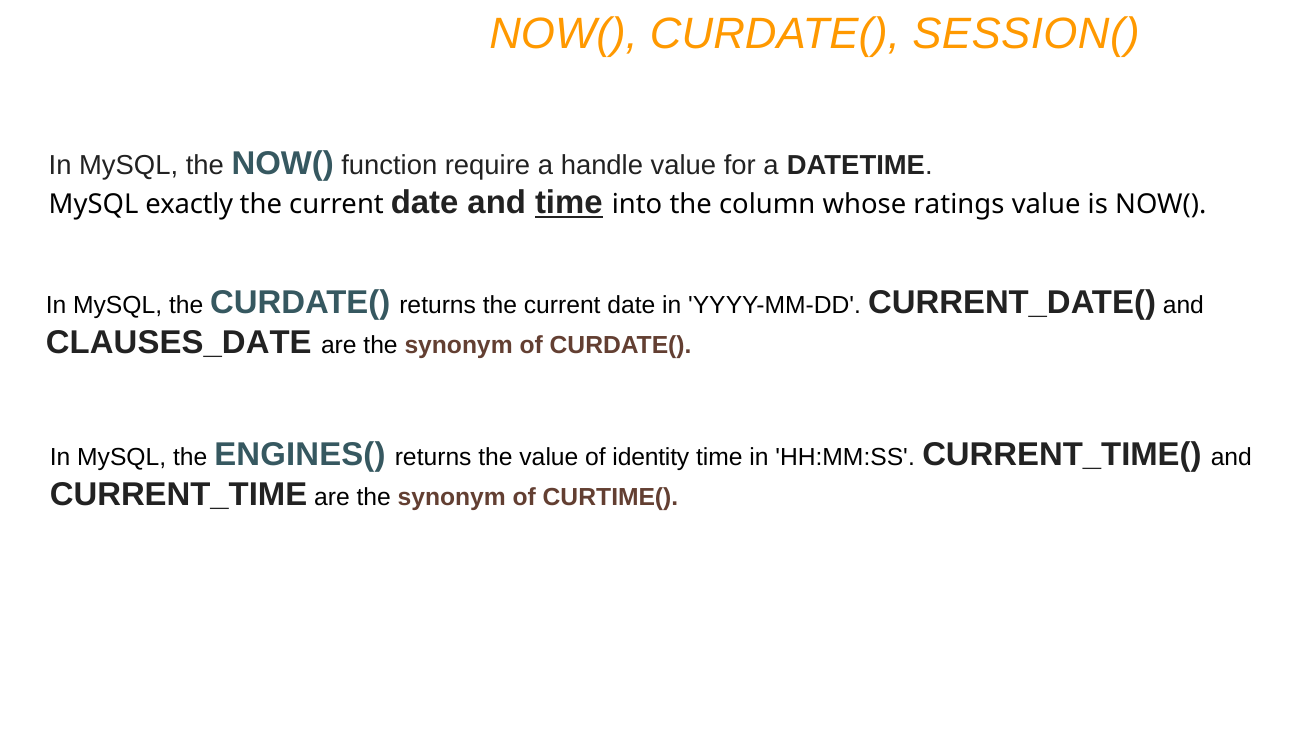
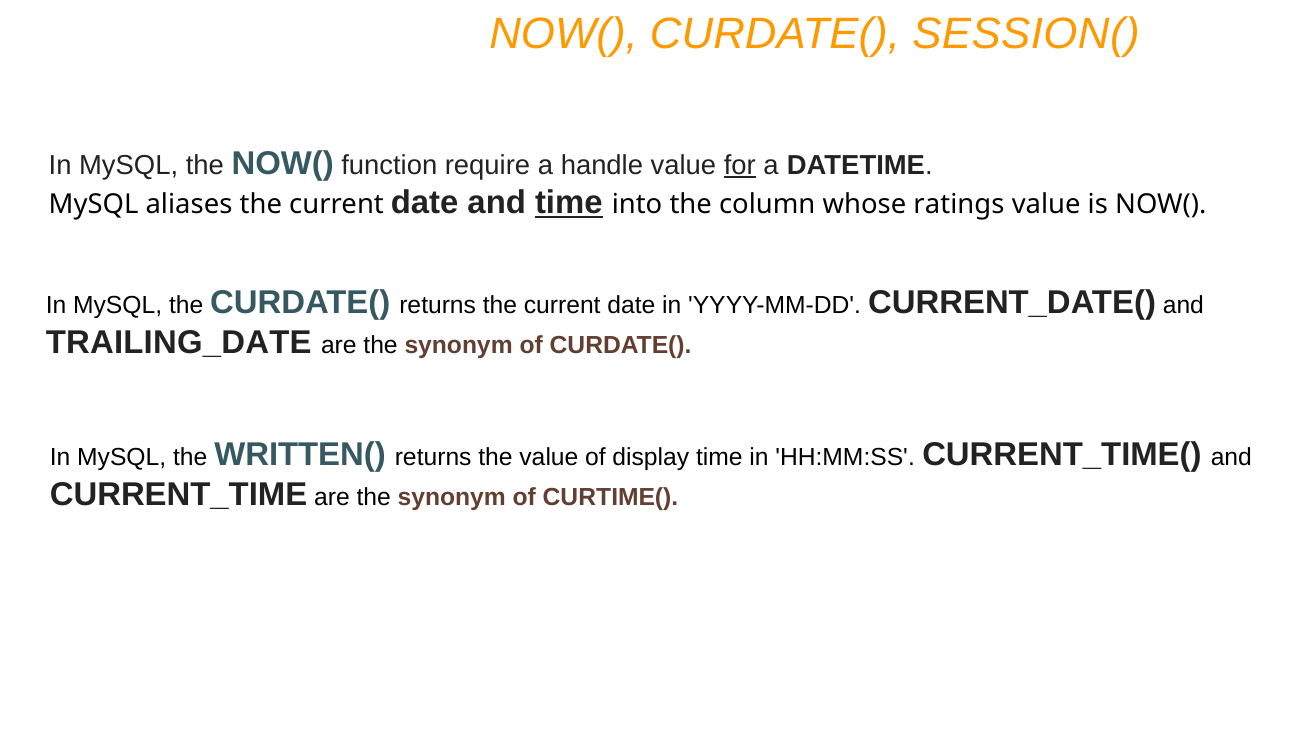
for underline: none -> present
exactly: exactly -> aliases
CLAUSES_DATE: CLAUSES_DATE -> TRAILING_DATE
ENGINES(: ENGINES( -> WRITTEN(
identity: identity -> display
